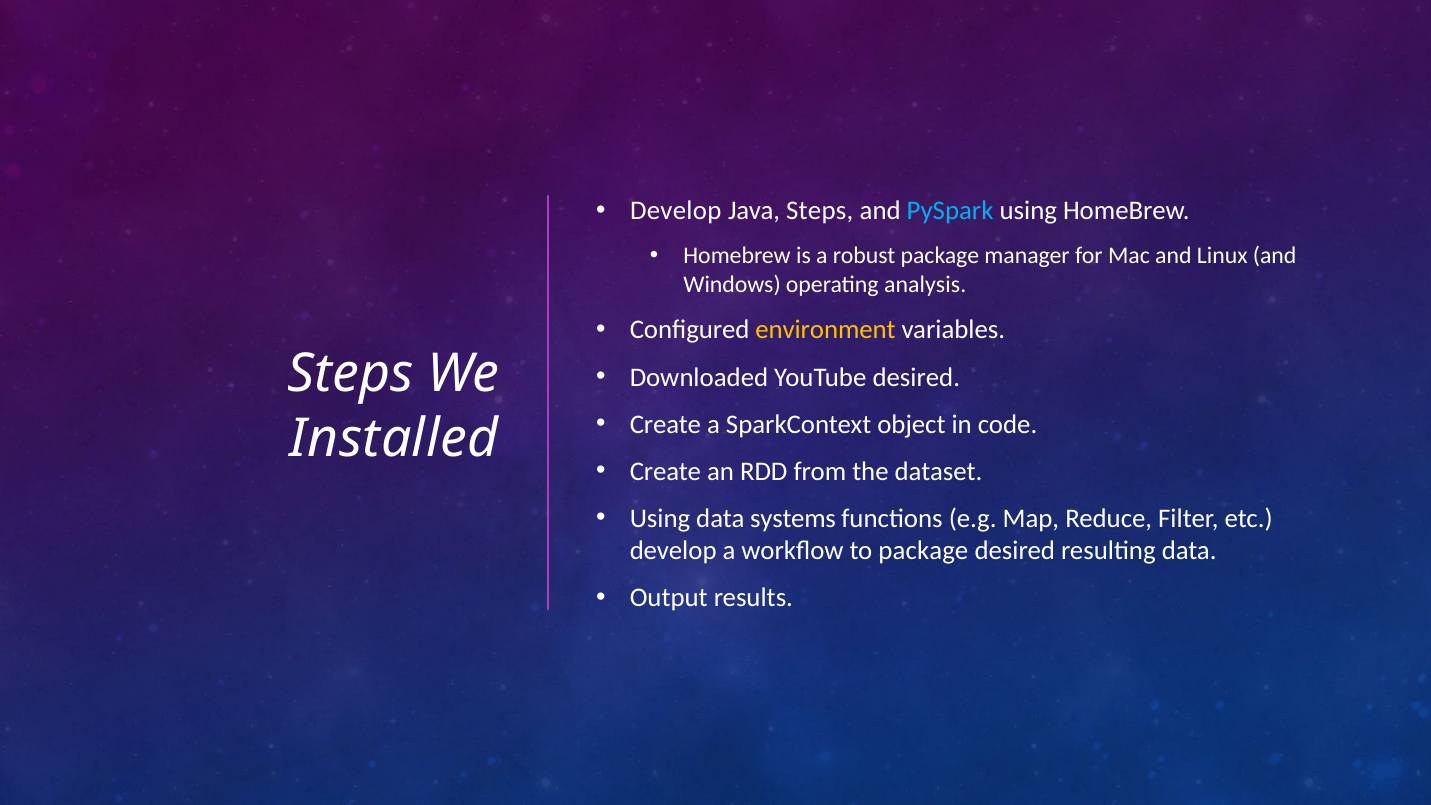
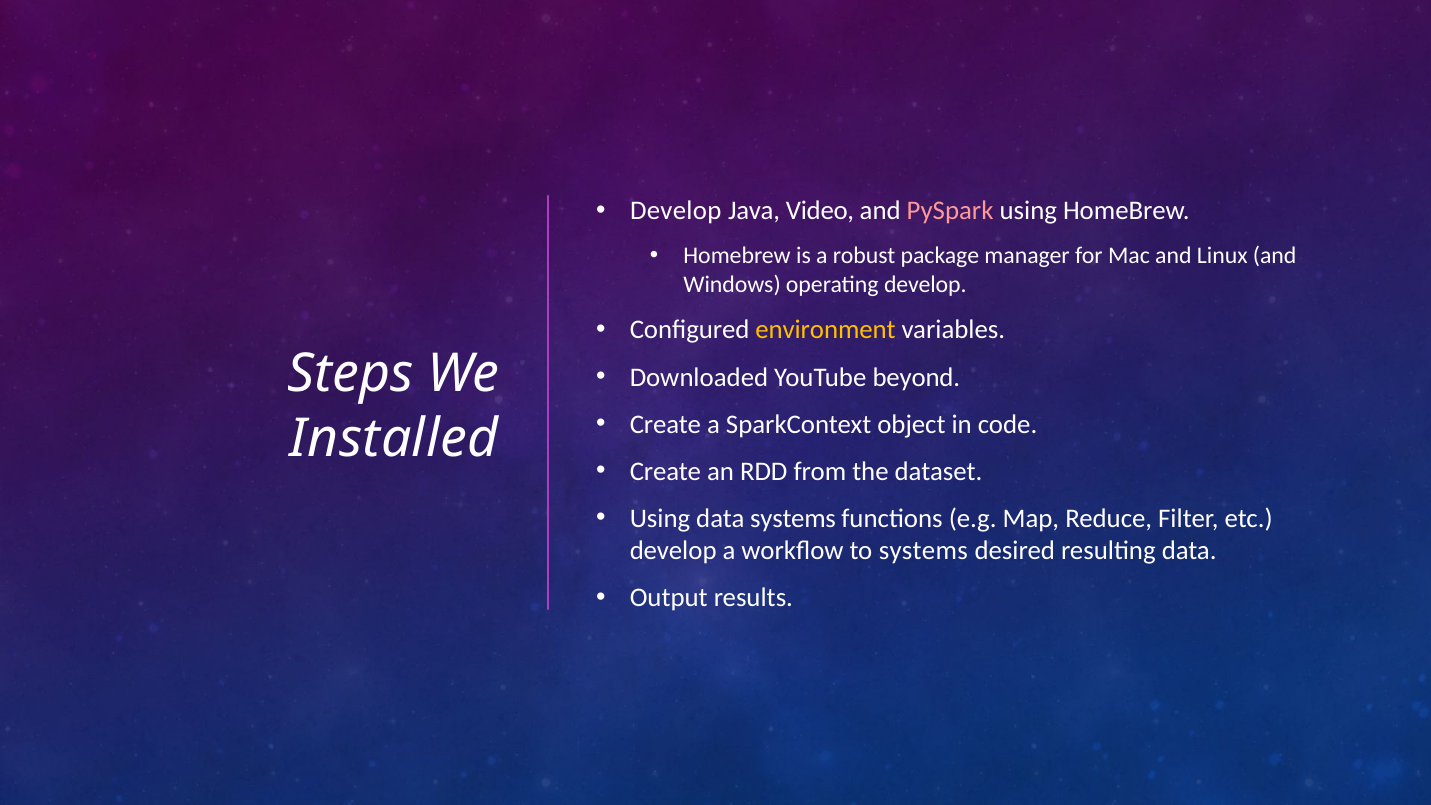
Java Steps: Steps -> Video
PySpark colour: light blue -> pink
operating analysis: analysis -> develop
YouTube desired: desired -> beyond
to package: package -> systems
